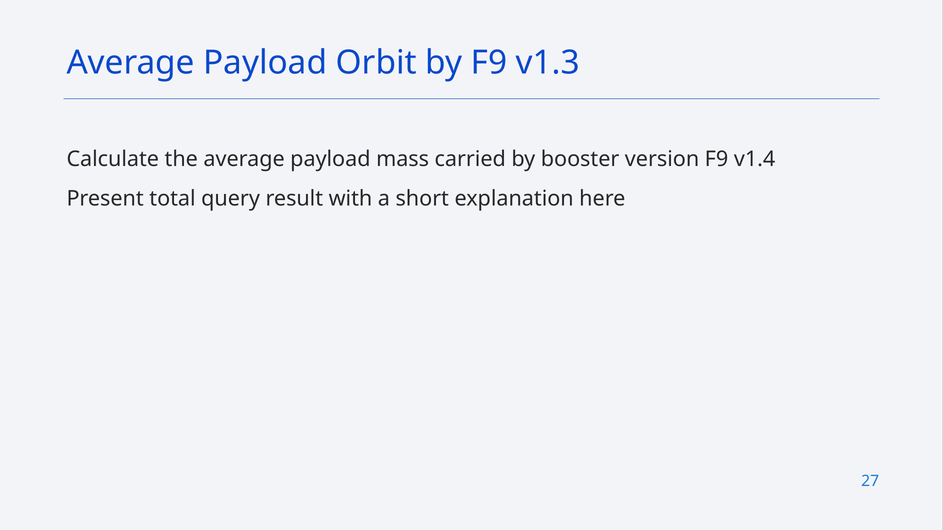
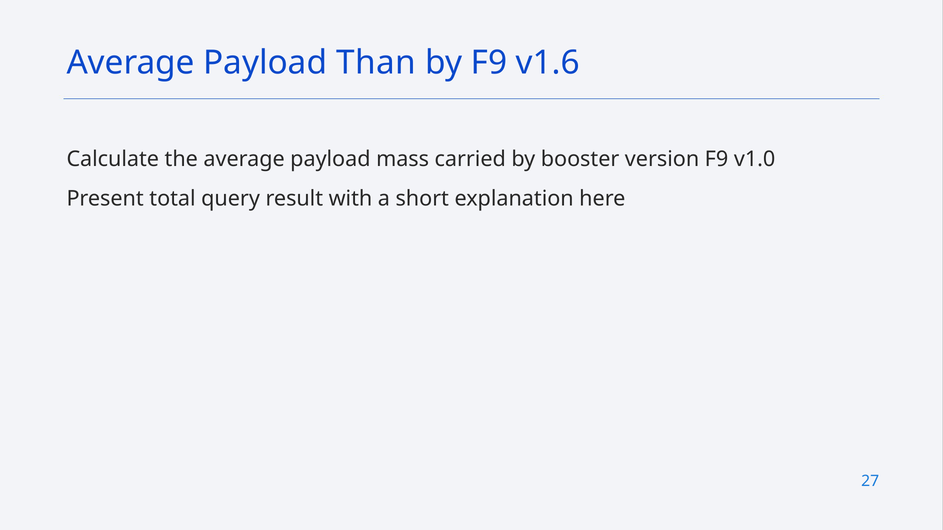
Orbit: Orbit -> Than
v1.3: v1.3 -> v1.6
v1.4: v1.4 -> v1.0
